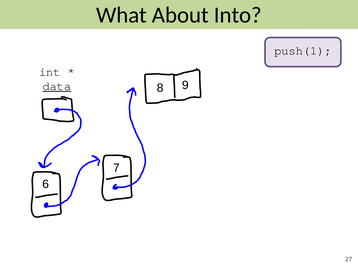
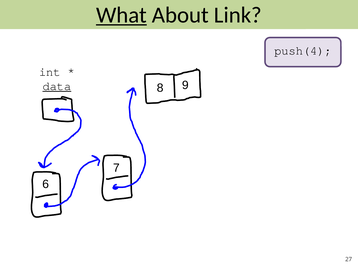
What underline: none -> present
Into: Into -> Link
push(1: push(1 -> push(4
